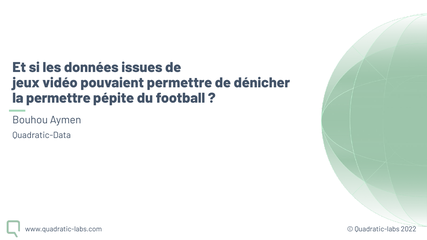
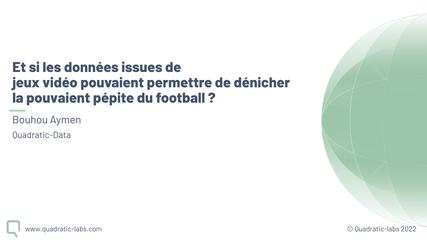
la permettre: permettre -> pouvaient
